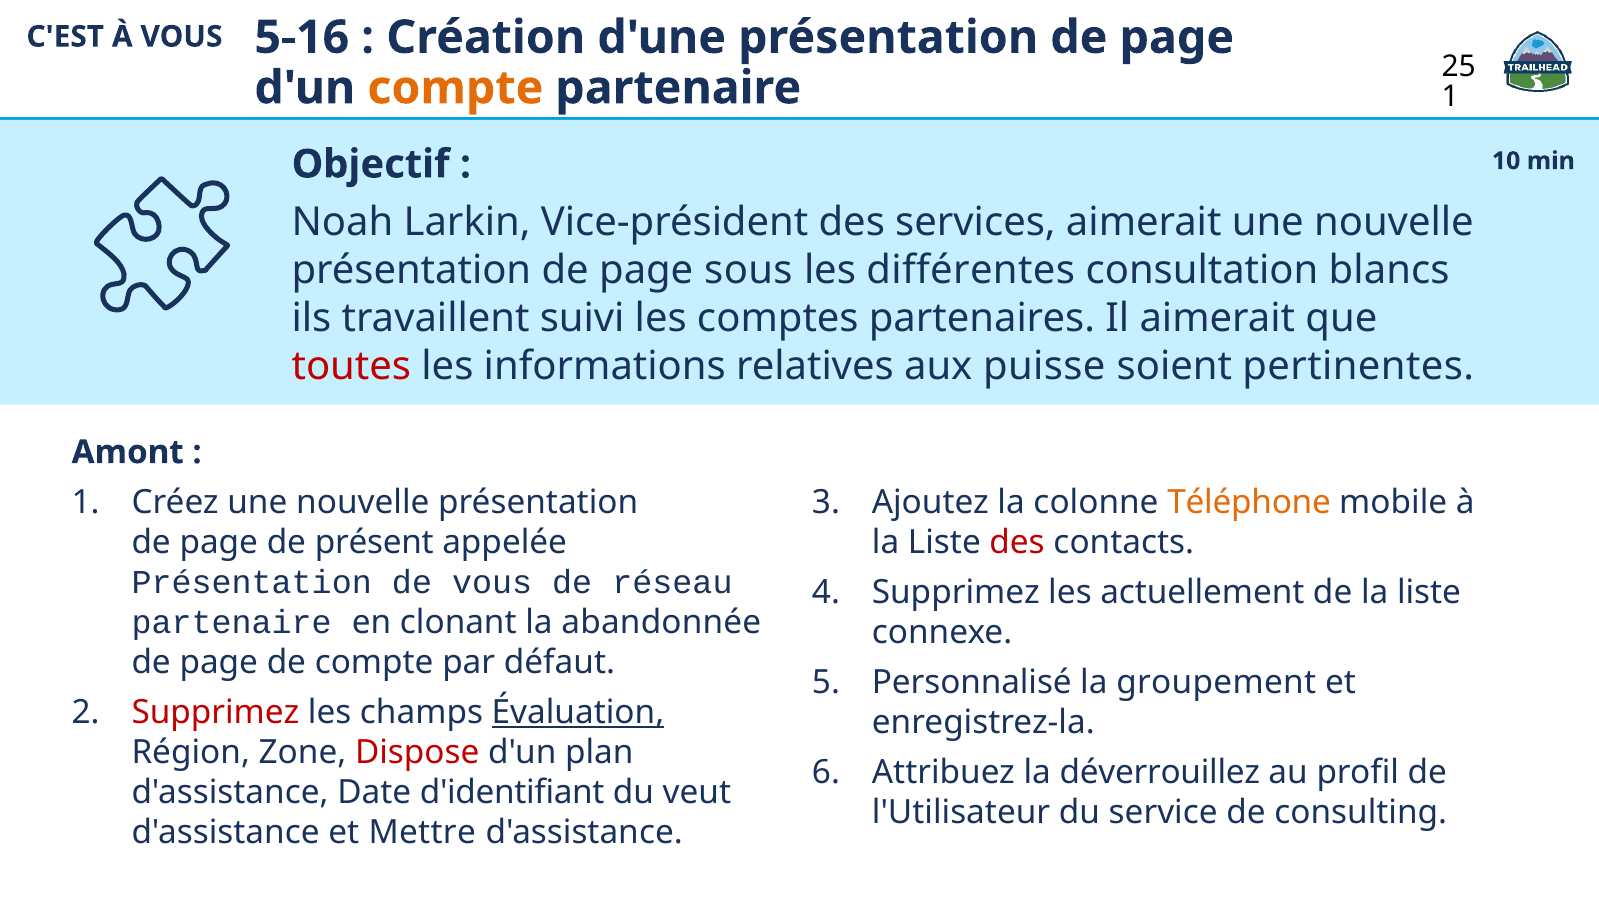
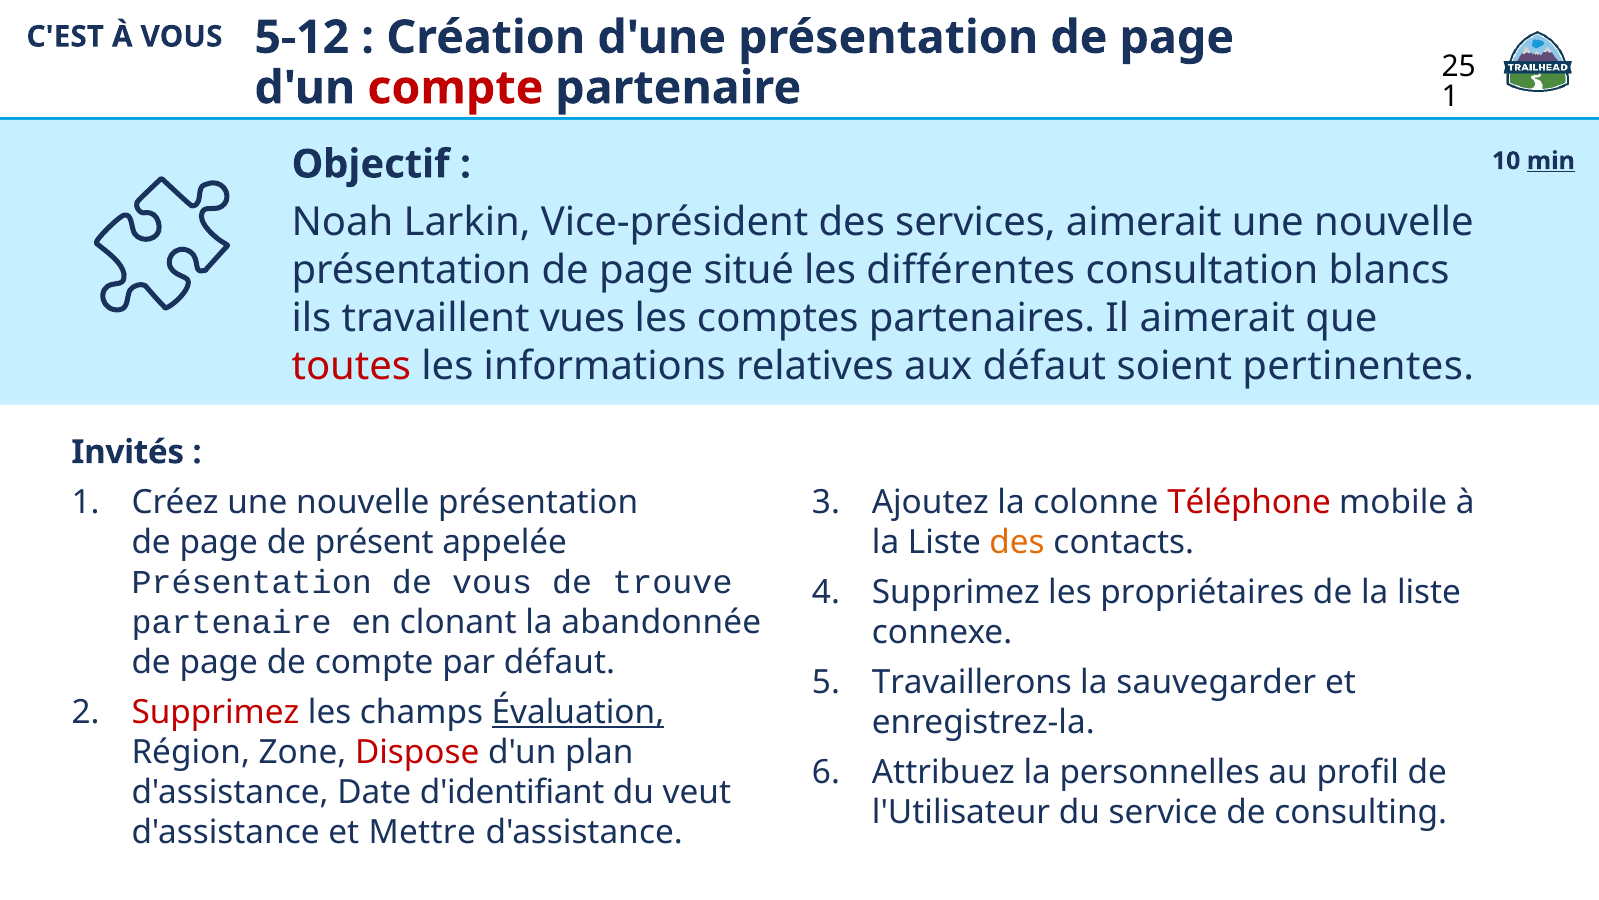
5-16: 5-16 -> 5-12
compte at (455, 88) colour: orange -> red
min underline: none -> present
sous: sous -> situé
suivi: suivi -> vues
aux puisse: puisse -> défaut
Amont: Amont -> Invités
Téléphone colour: orange -> red
des at (1017, 542) colour: red -> orange
réseau: réseau -> trouve
actuellement: actuellement -> propriétaires
Personnalisé: Personnalisé -> Travaillerons
groupement: groupement -> sauvegarder
déverrouillez: déverrouillez -> personnelles
